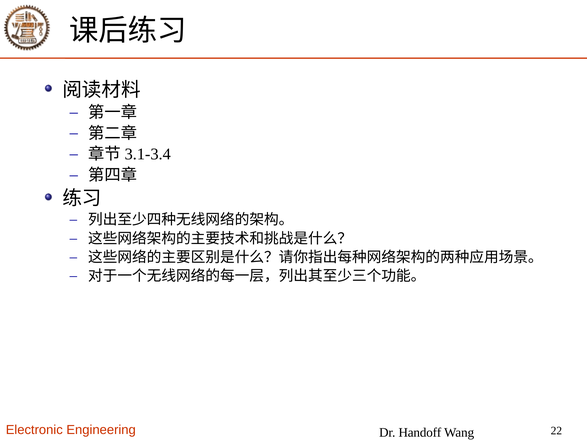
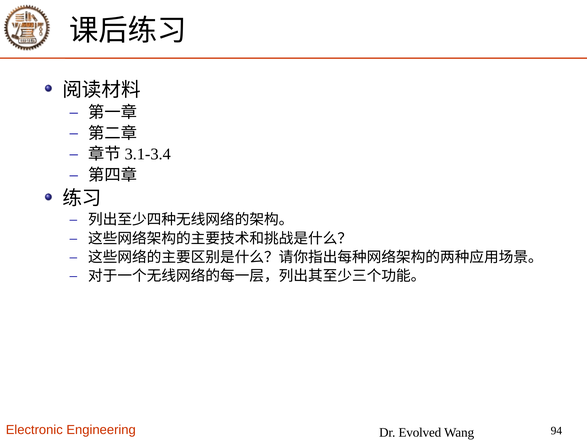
Handoff: Handoff -> Evolved
22: 22 -> 94
